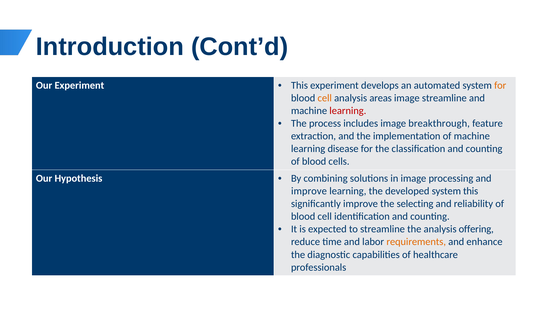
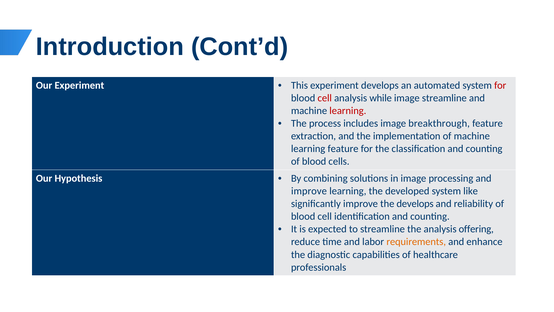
for at (500, 85) colour: orange -> red
cell at (325, 98) colour: orange -> red
areas: areas -> while
learning disease: disease -> feature
system this: this -> like
the selecting: selecting -> develops
